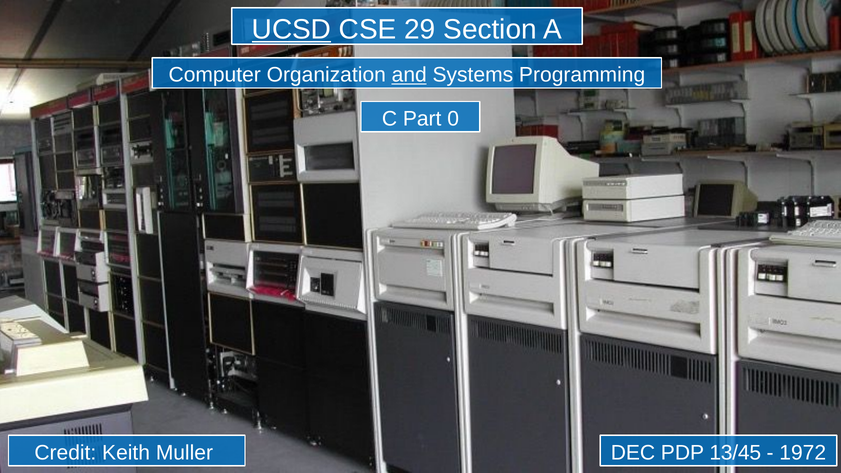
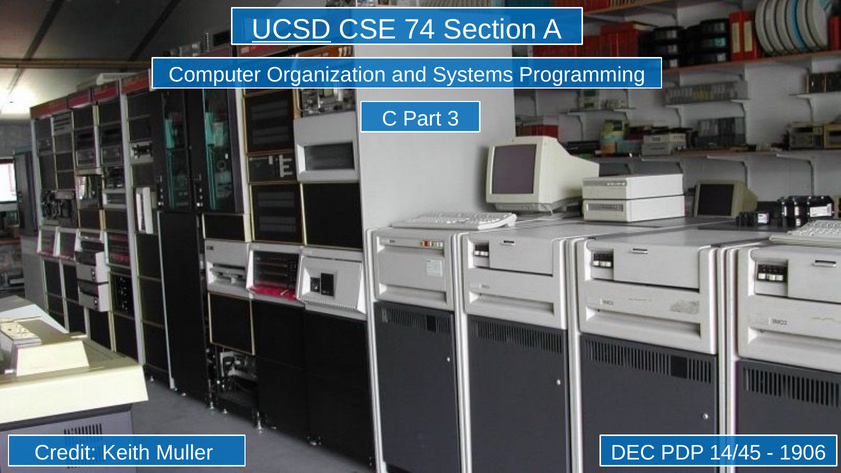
29: 29 -> 74
and underline: present -> none
0: 0 -> 3
13/45: 13/45 -> 14/45
1972: 1972 -> 1906
